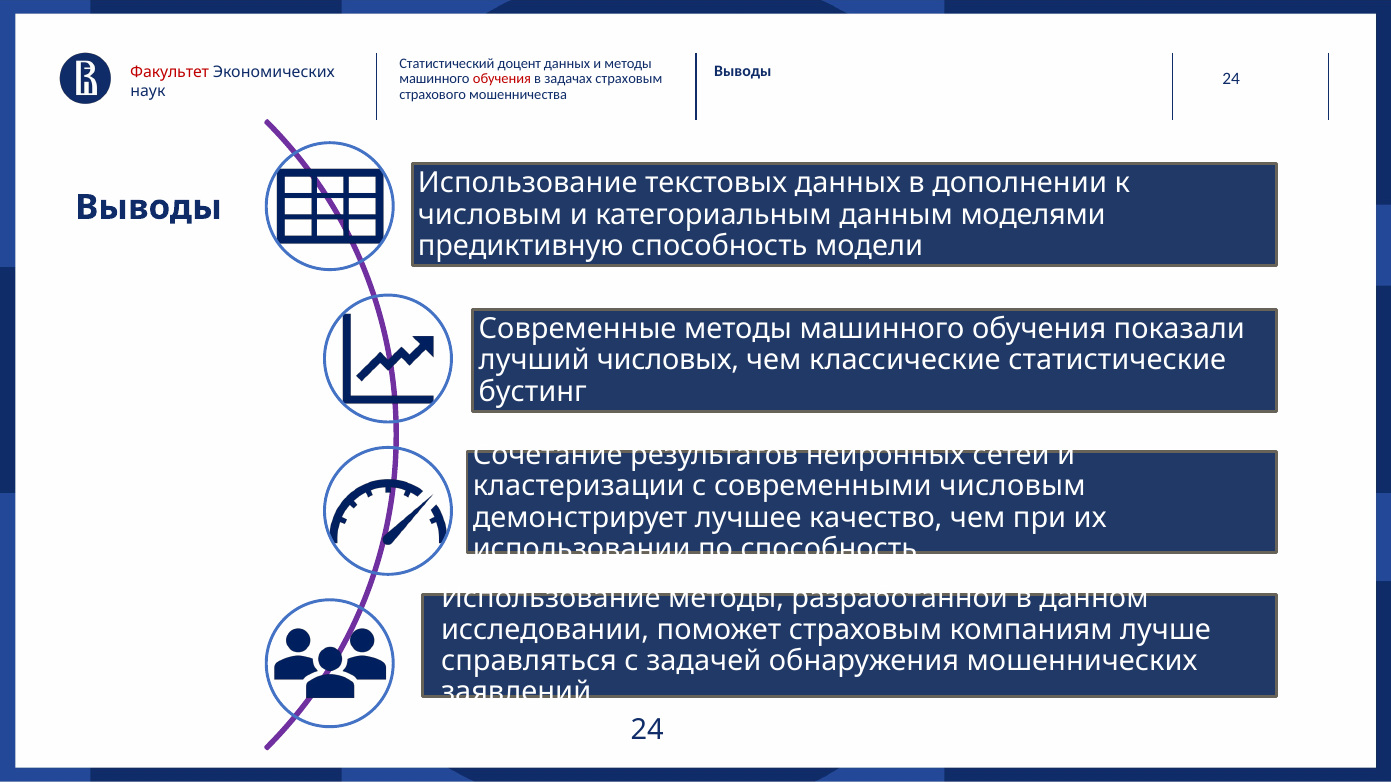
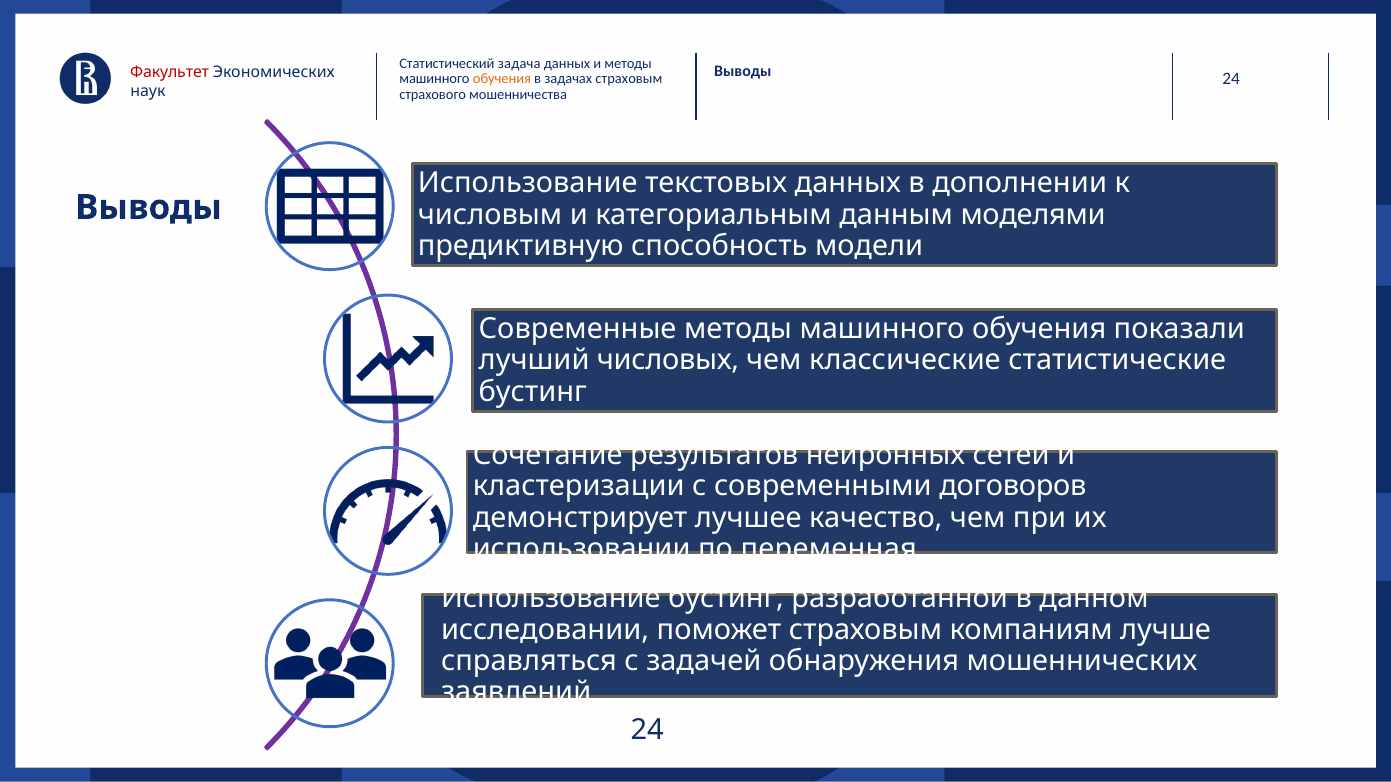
доцент: доцент -> задача
обучения at (502, 79) colour: red -> orange
современными числовым: числовым -> договоров
по способность: способность -> переменная
Использование методы: методы -> бустинг
